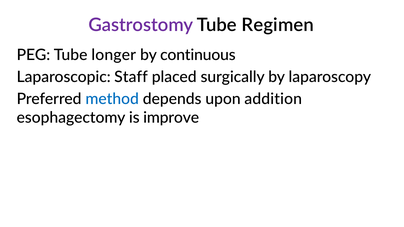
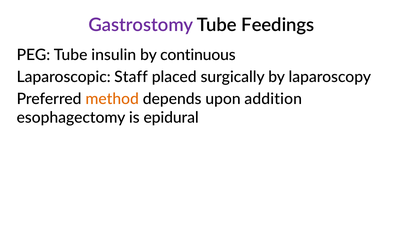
Regimen: Regimen -> Feedings
longer: longer -> insulin
method colour: blue -> orange
improve: improve -> epidural
